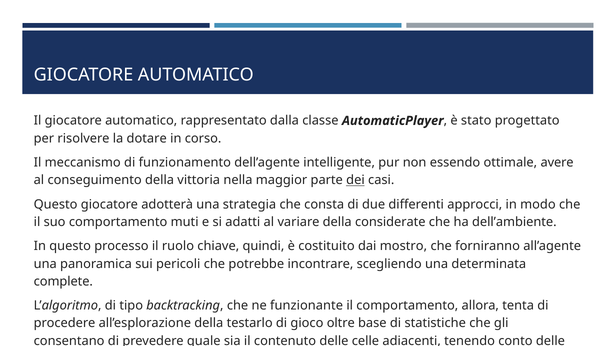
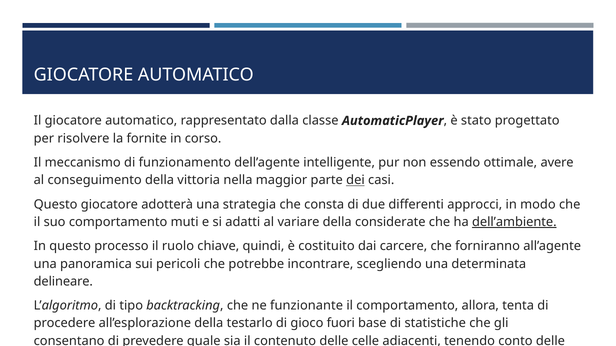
dotare: dotare -> fornite
dell’ambiente underline: none -> present
mostro: mostro -> carcere
complete: complete -> delineare
oltre: oltre -> fuori
